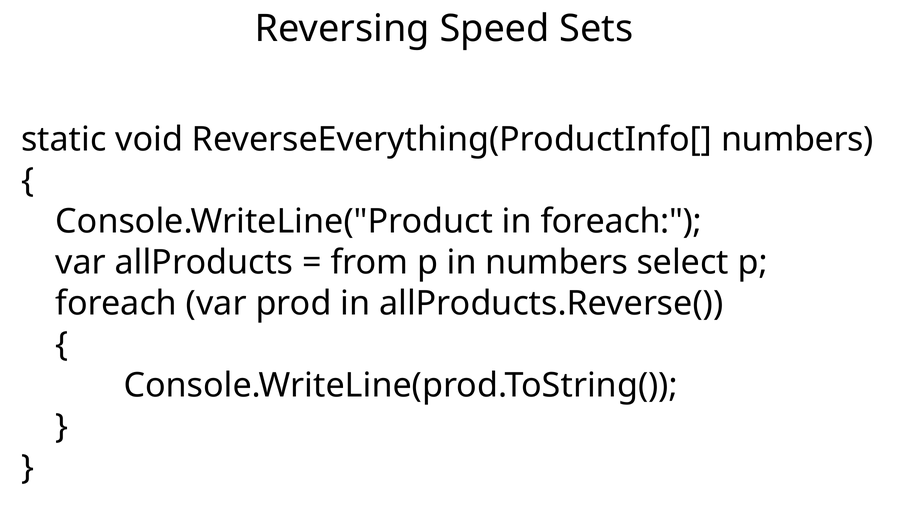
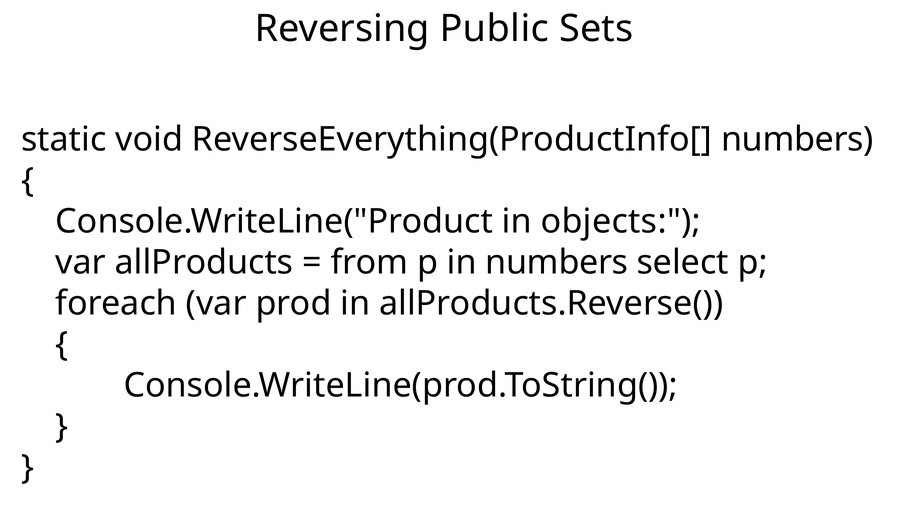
Speed: Speed -> Public
in foreach: foreach -> objects
